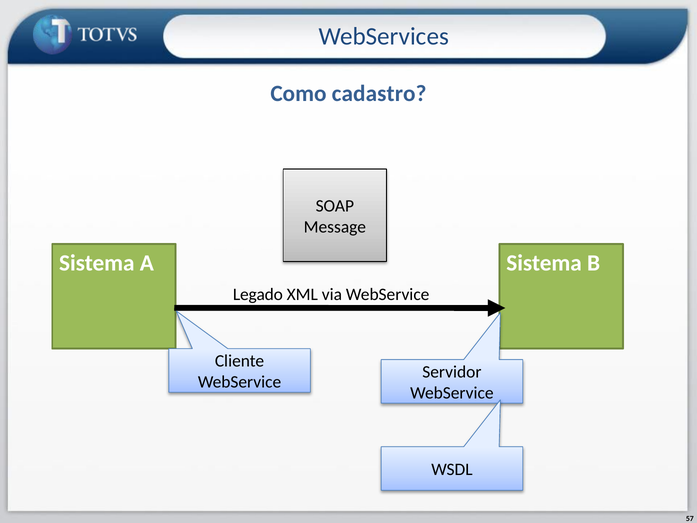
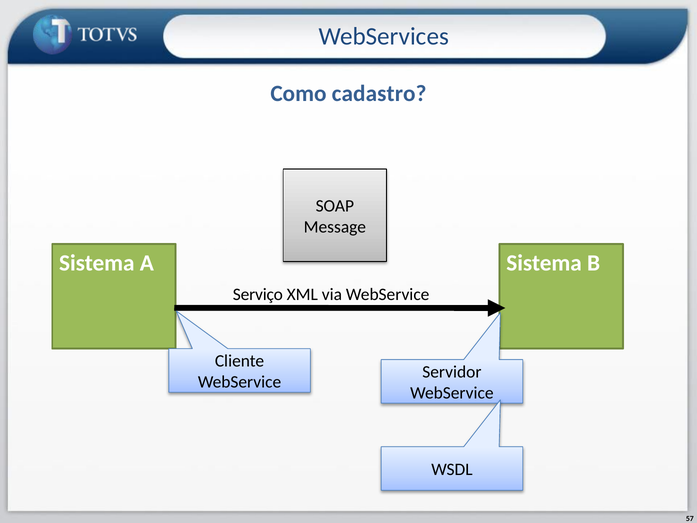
Legado: Legado -> Serviço
